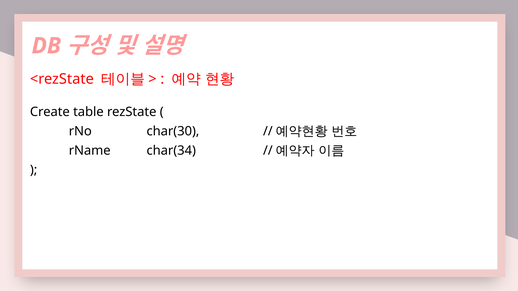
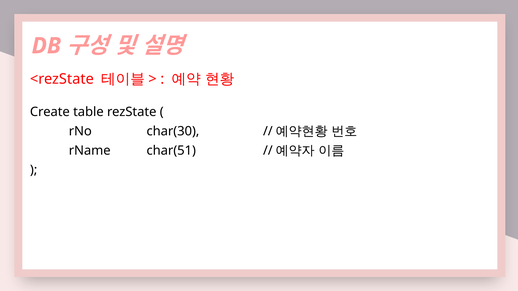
char(34: char(34 -> char(51
